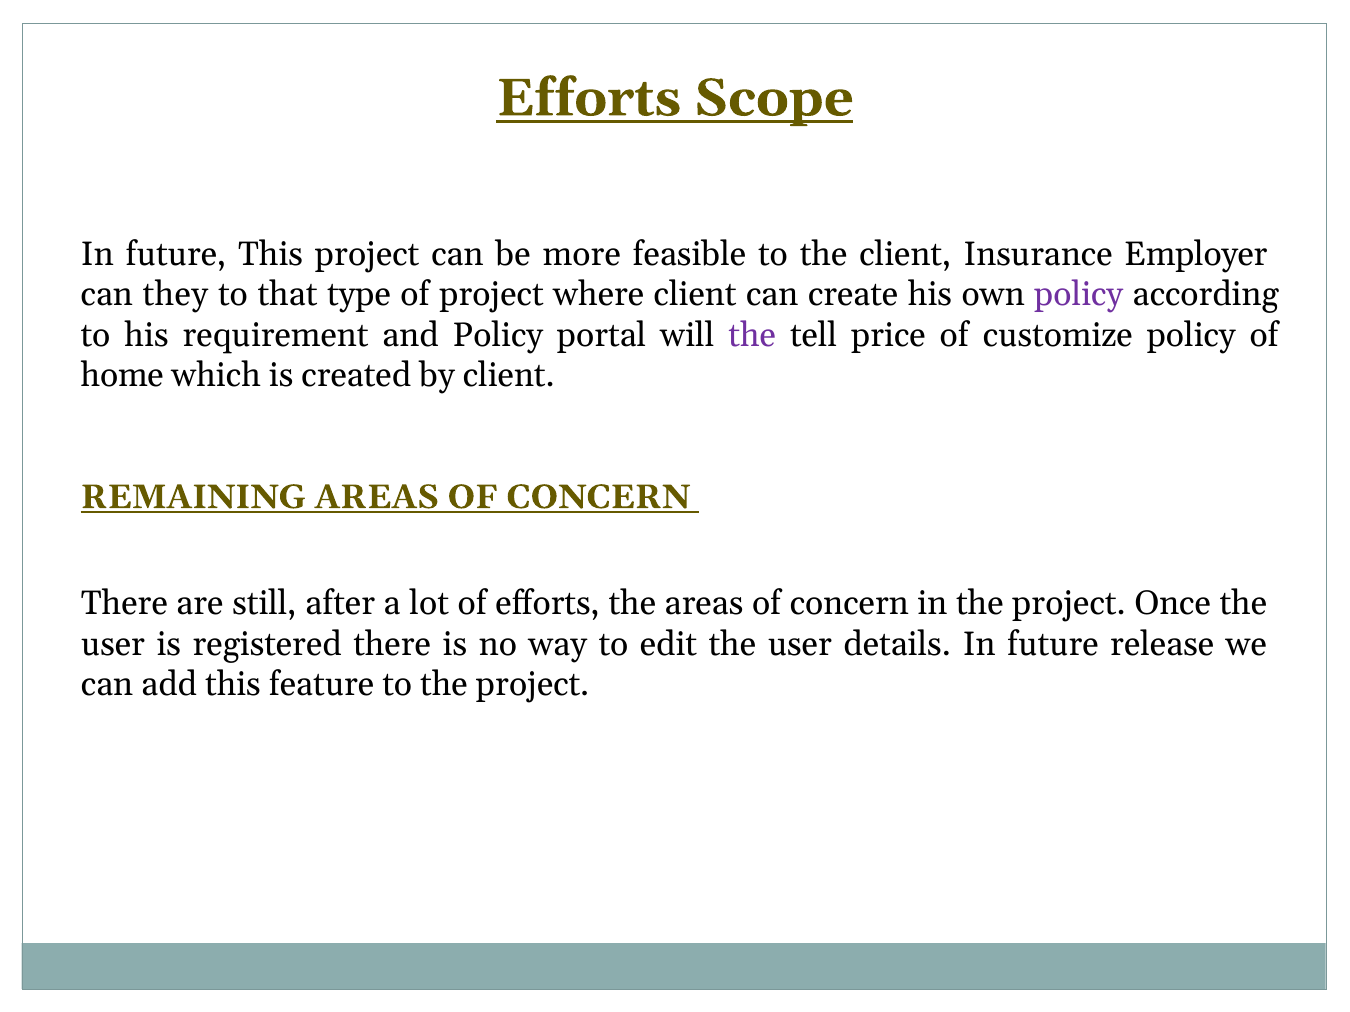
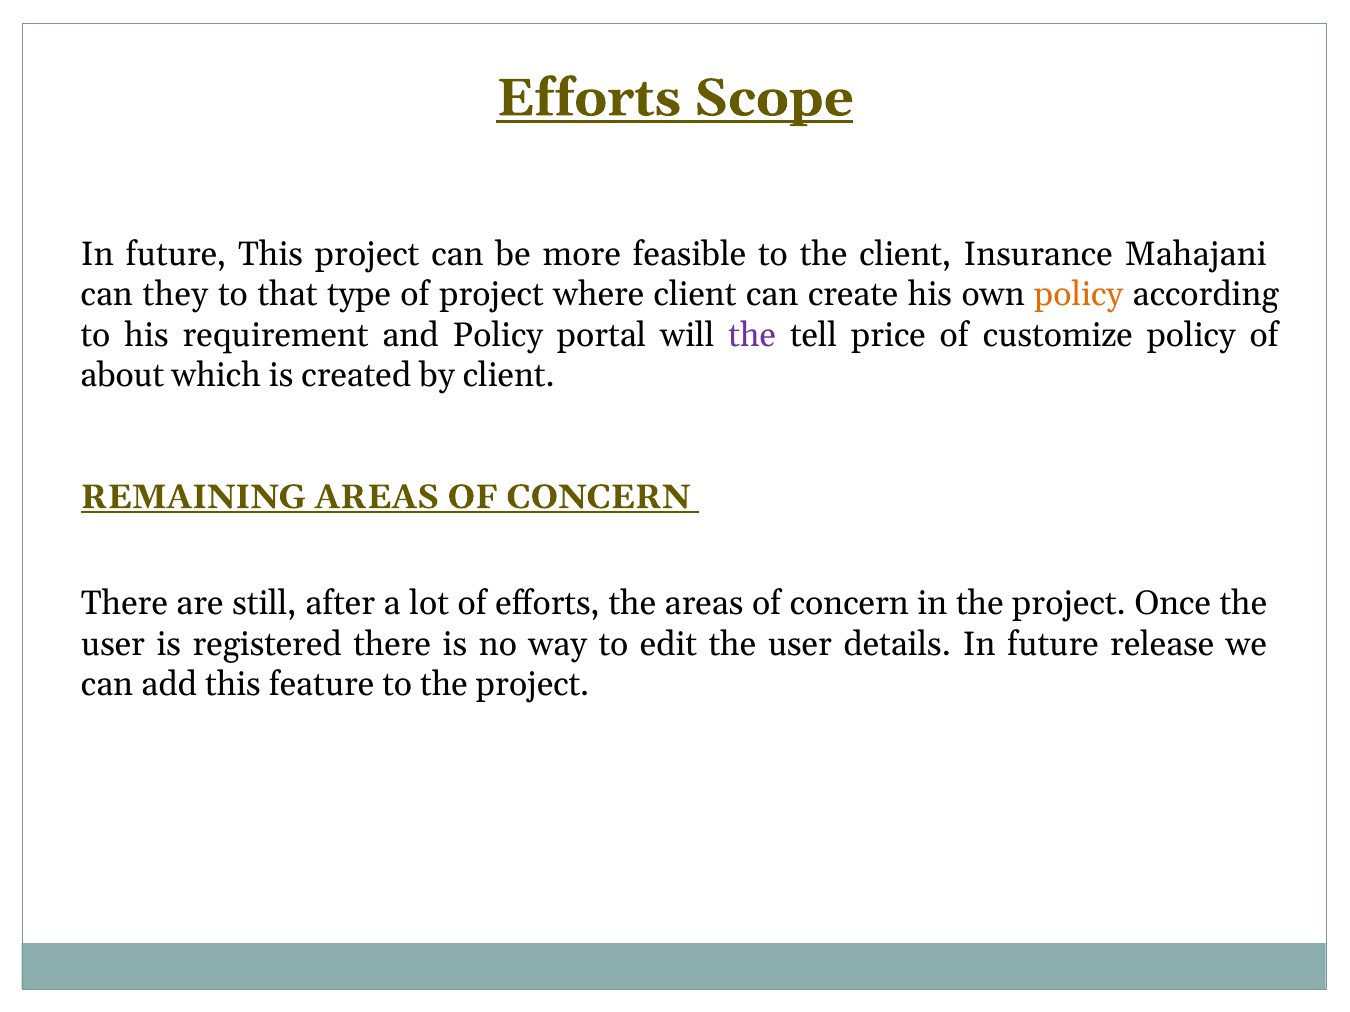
Employer: Employer -> Mahajani
policy at (1079, 295) colour: purple -> orange
home: home -> about
